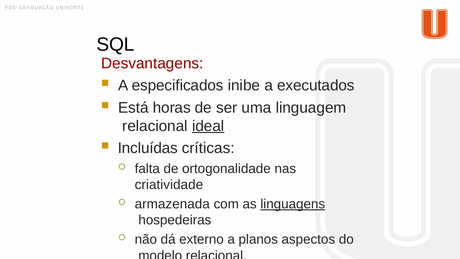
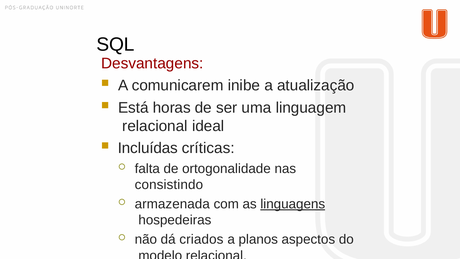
especificados: especificados -> comunicarem
executados: executados -> atualização
ideal underline: present -> none
criatividade: criatividade -> consistindo
externo: externo -> criados
